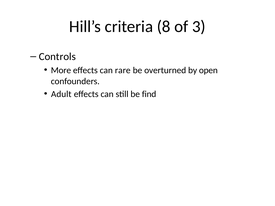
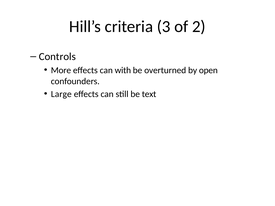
8: 8 -> 3
3: 3 -> 2
rare: rare -> with
Adult: Adult -> Large
find: find -> text
